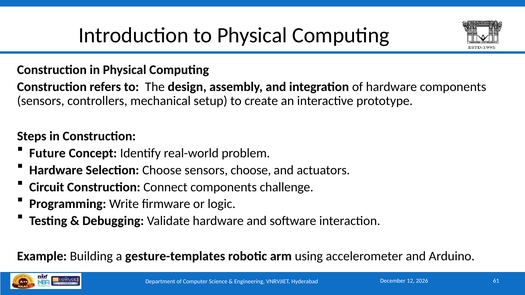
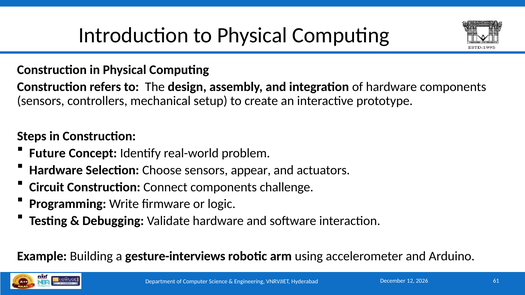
sensors choose: choose -> appear
gesture-templates: gesture-templates -> gesture-interviews
